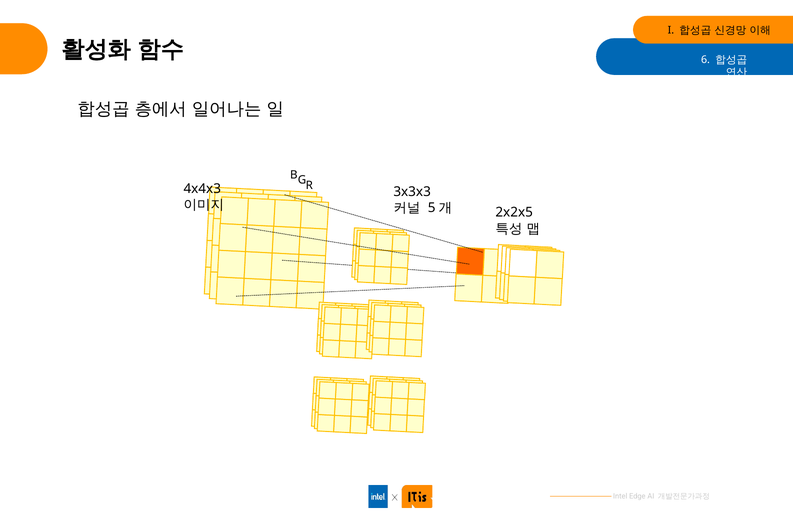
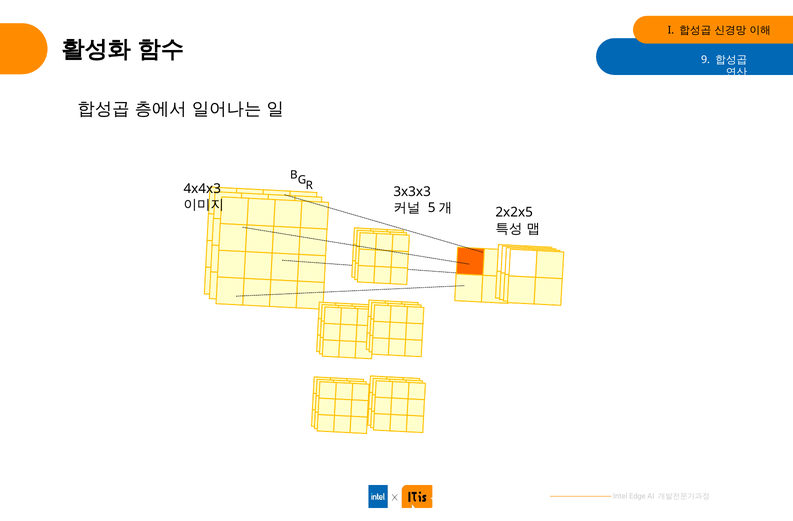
6: 6 -> 9
